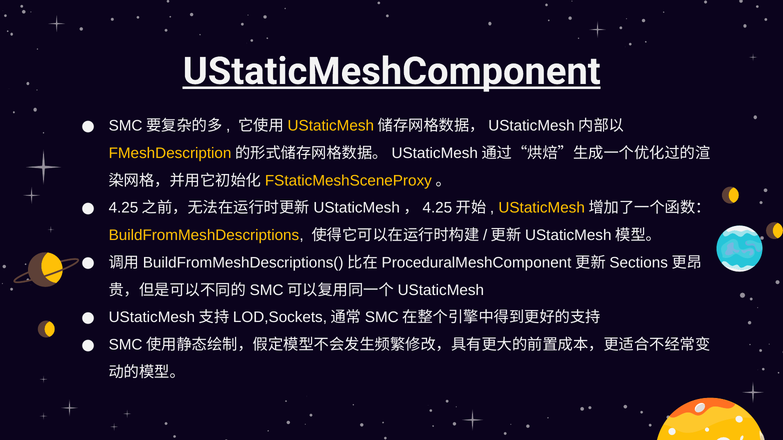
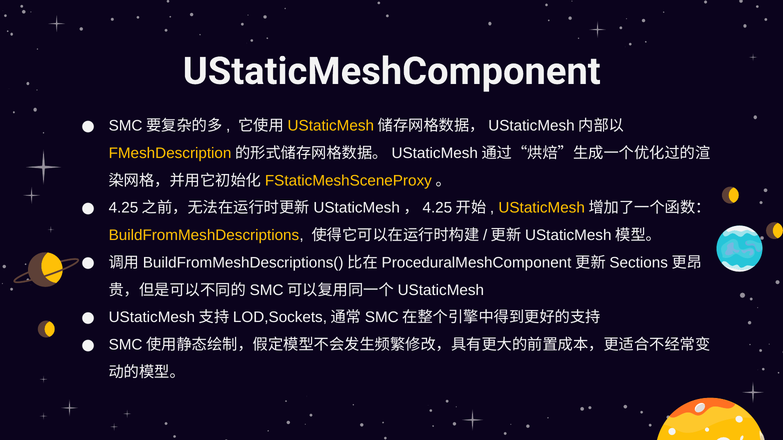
UStaticMeshComponent underline: present -> none
